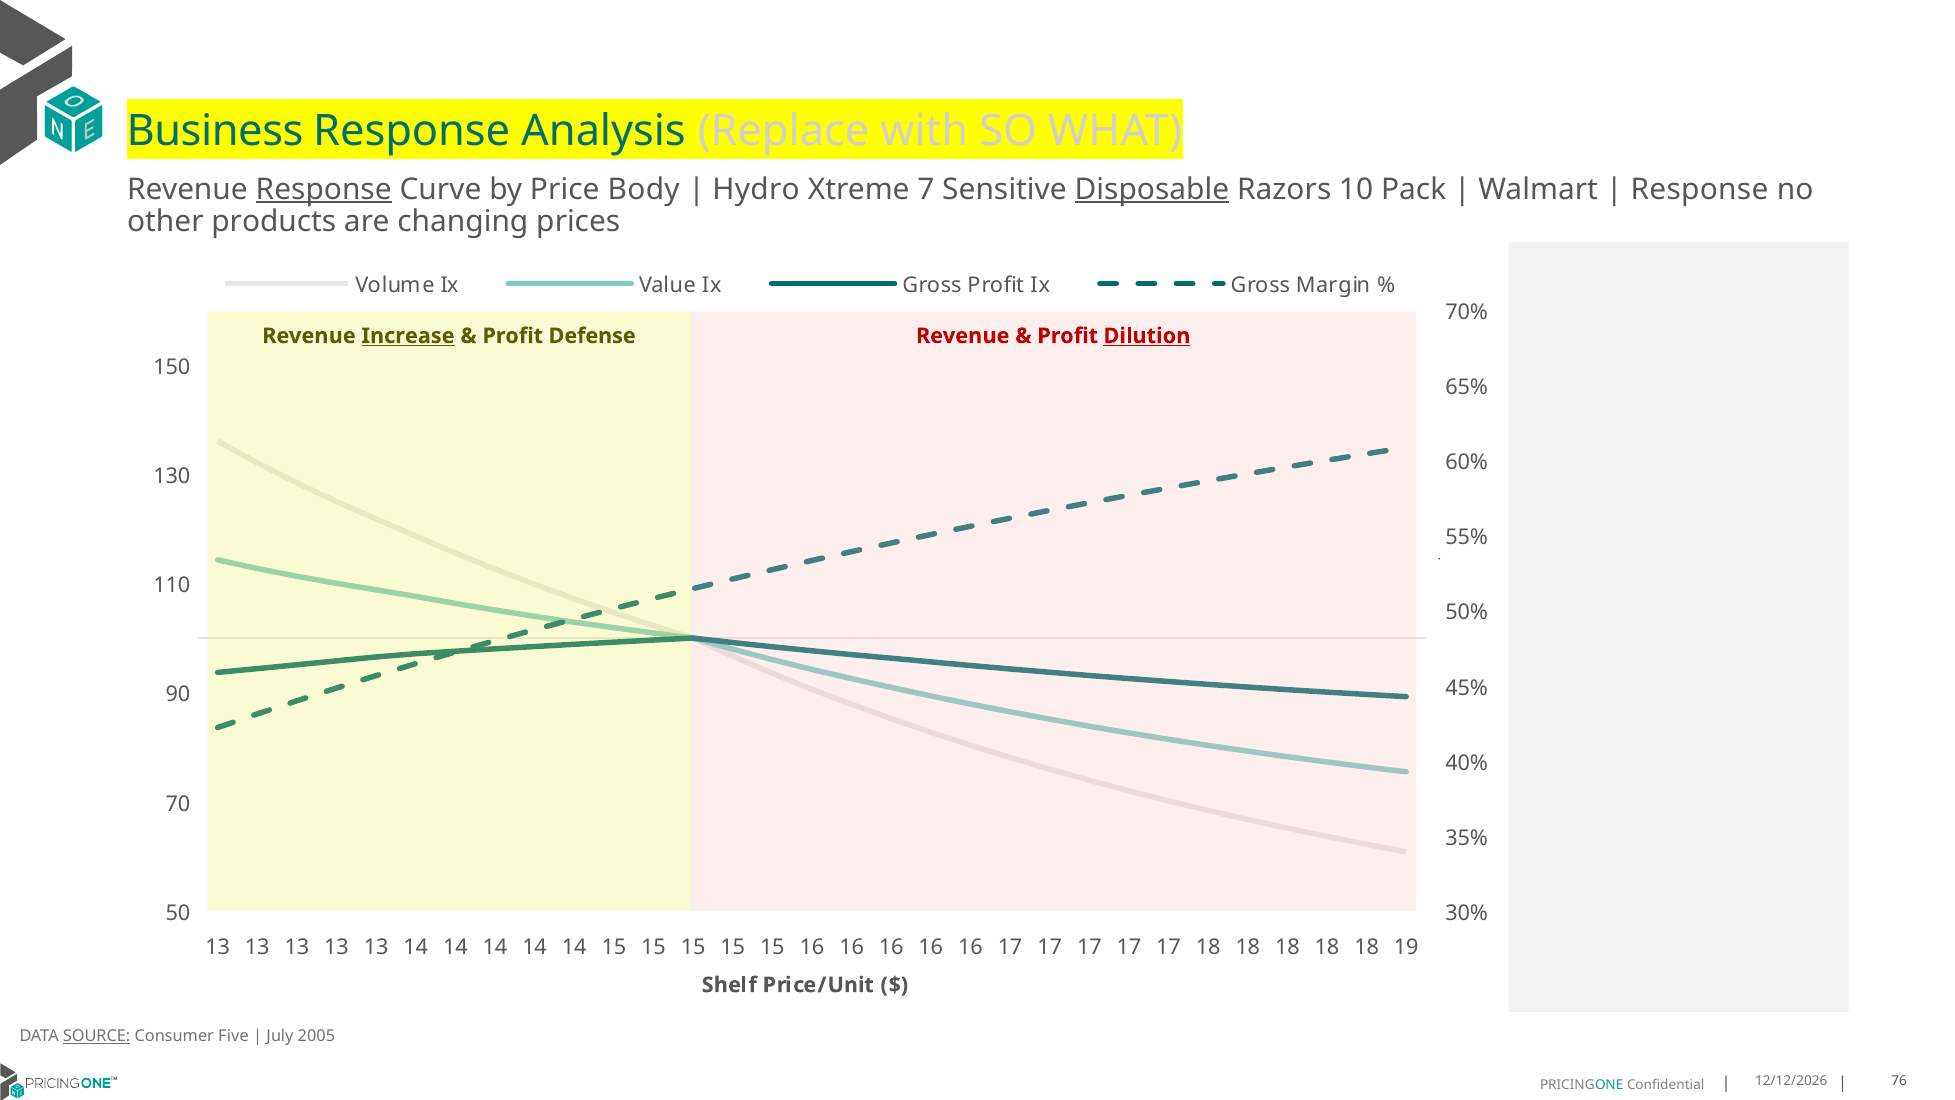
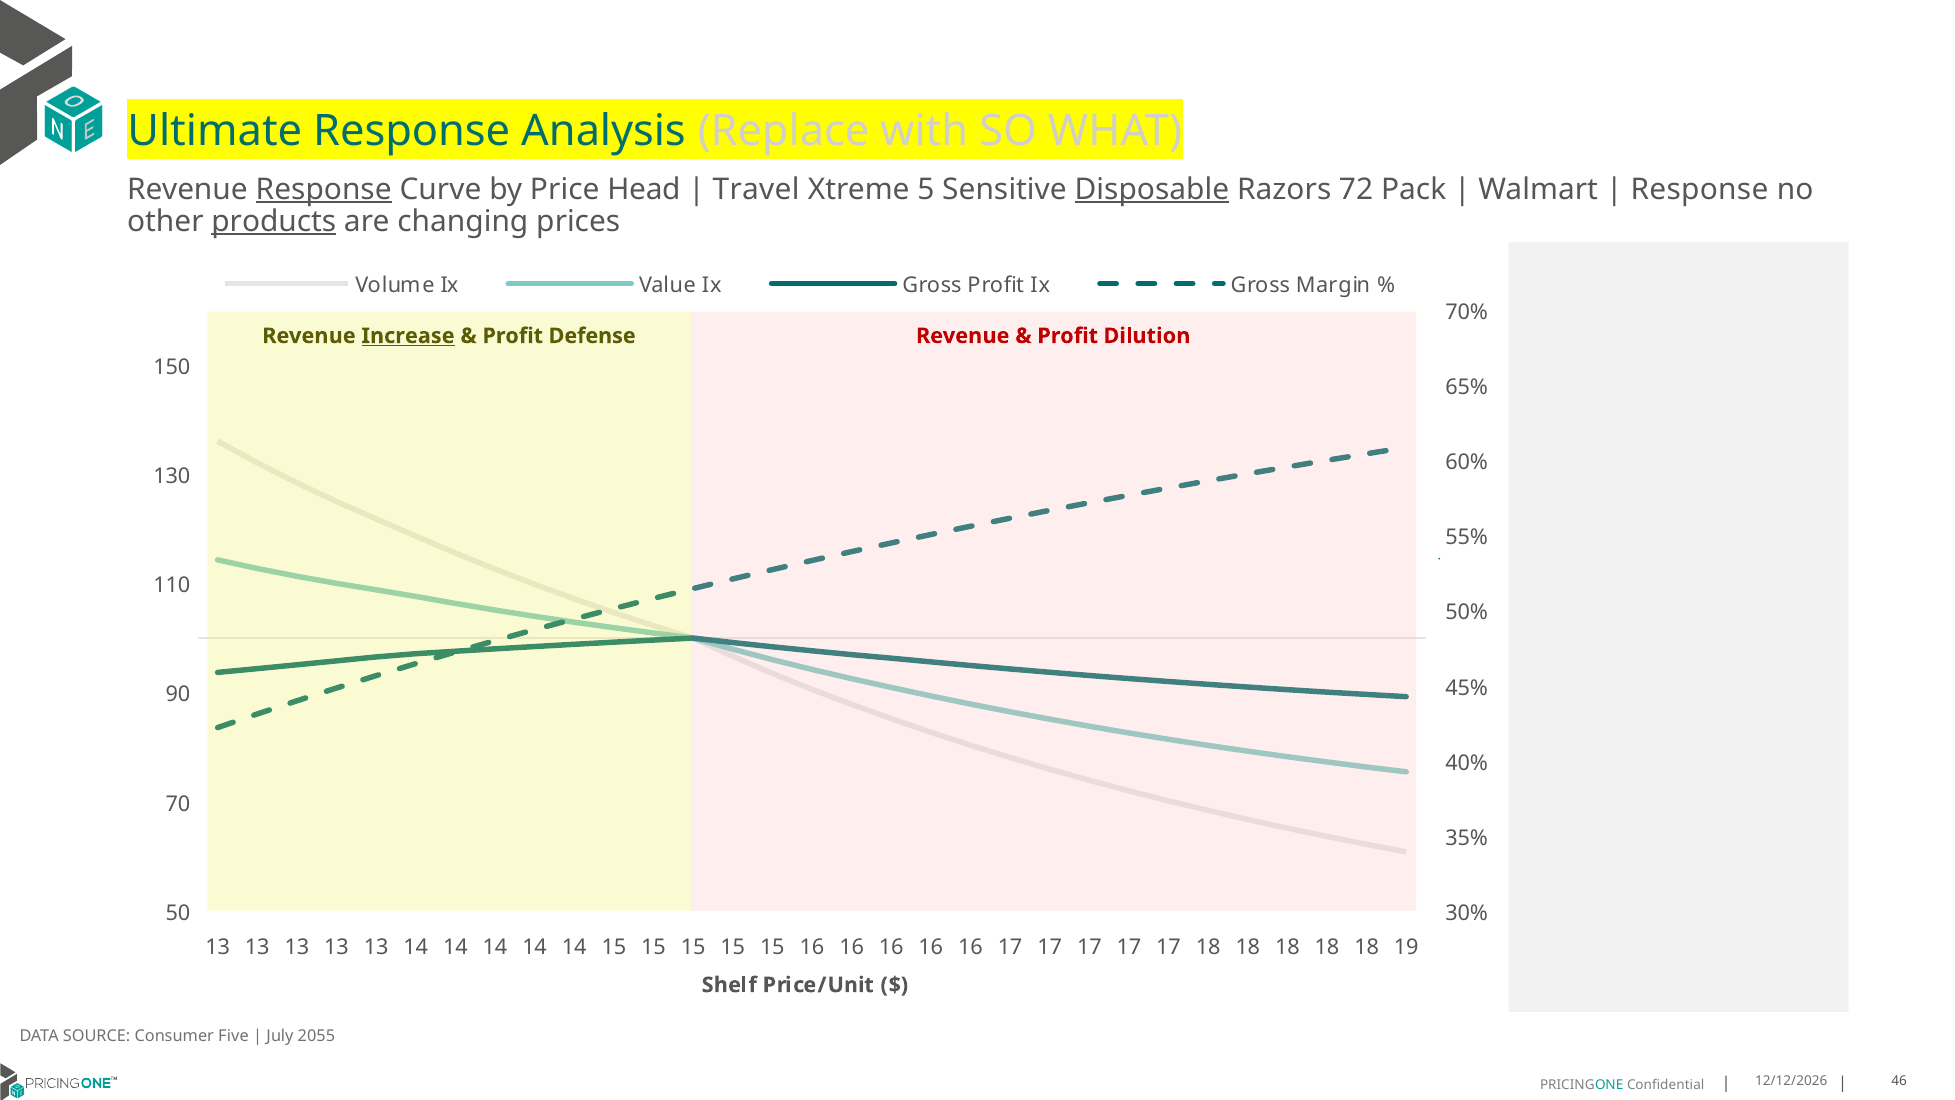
Business: Business -> Ultimate
Body: Body -> Head
Hydro: Hydro -> Travel
7: 7 -> 5
10: 10 -> 72
products underline: none -> present
Dilution underline: present -> none
SOURCE underline: present -> none
2005: 2005 -> 2055
76: 76 -> 46
